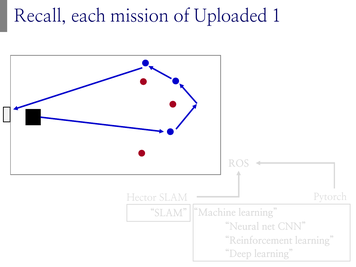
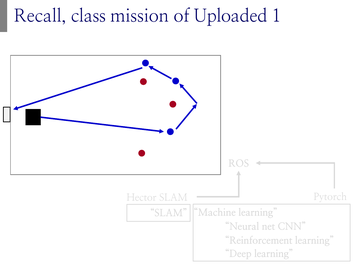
each: each -> class
